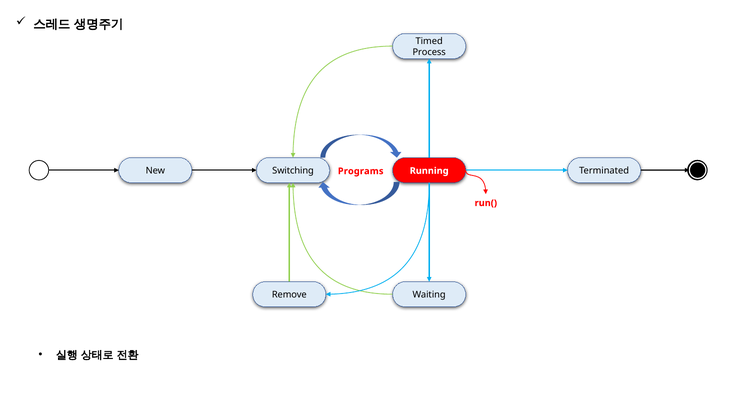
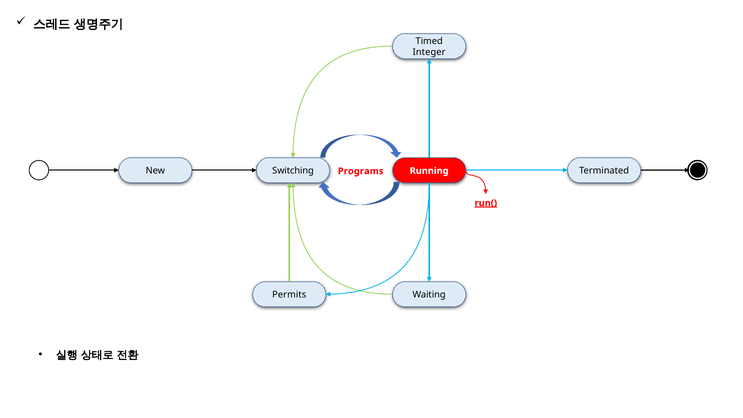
Process: Process -> Integer
run( underline: none -> present
Remove: Remove -> Permits
